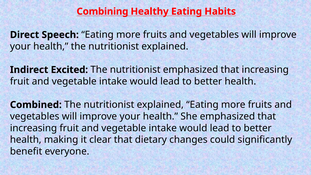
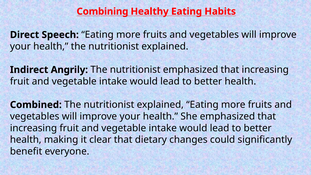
Excited: Excited -> Angrily
